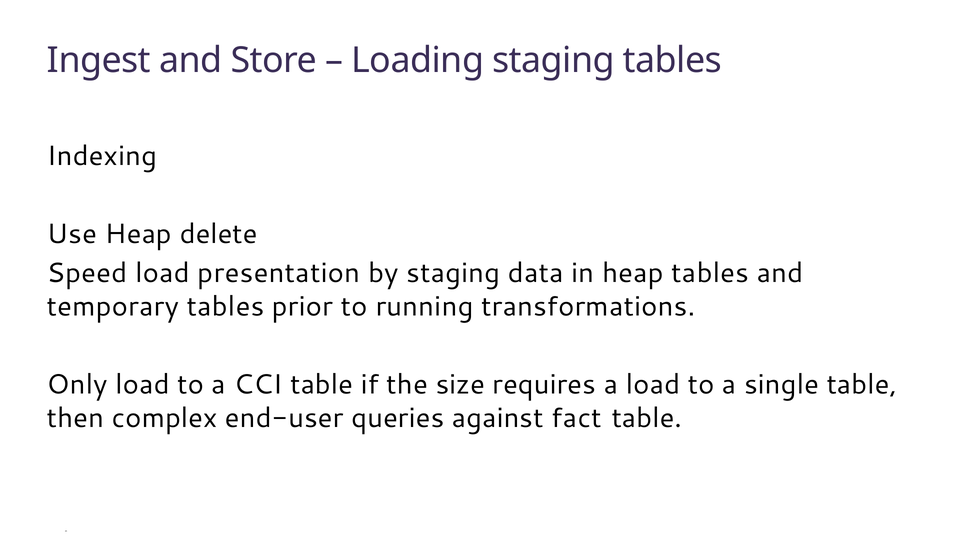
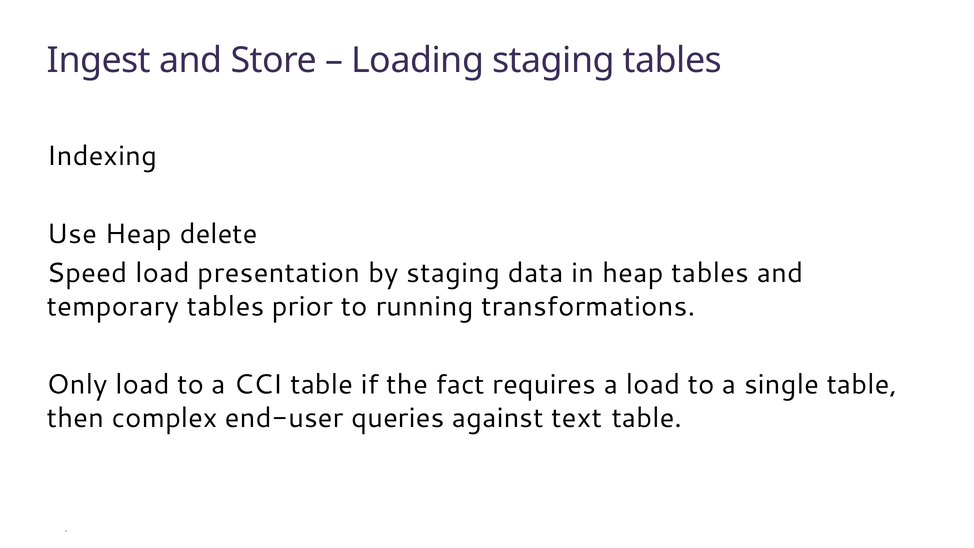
size: size -> fact
fact: fact -> text
